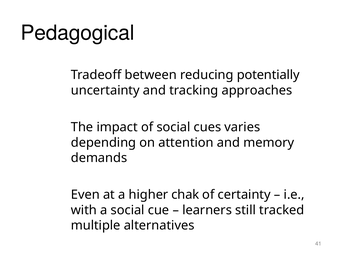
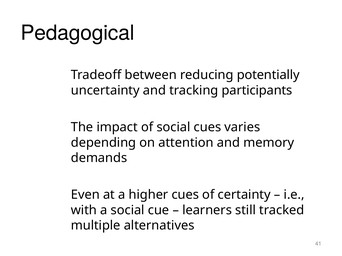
approaches: approaches -> participants
higher chak: chak -> cues
